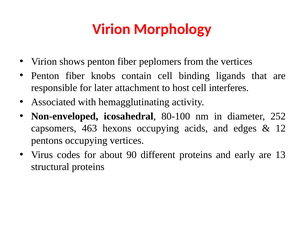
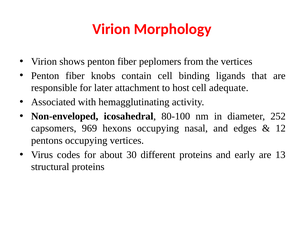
interferes: interferes -> adequate
463: 463 -> 969
acids: acids -> nasal
90: 90 -> 30
